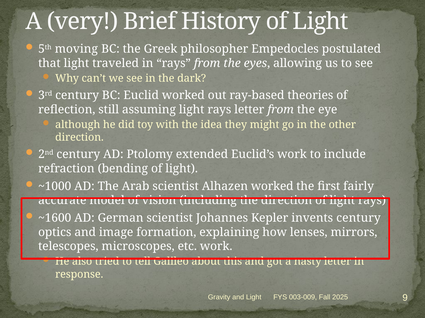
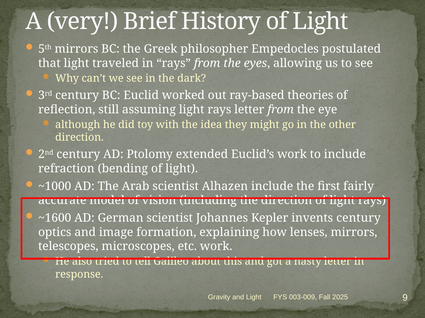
5th moving: moving -> mirrors
Alhazen worked: worked -> include
